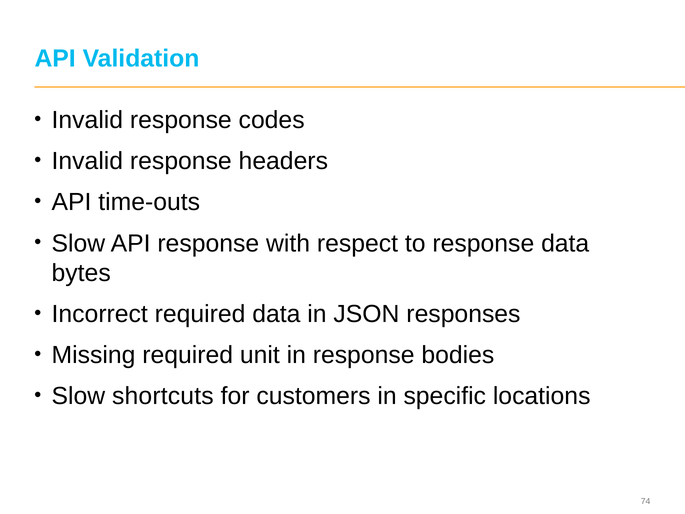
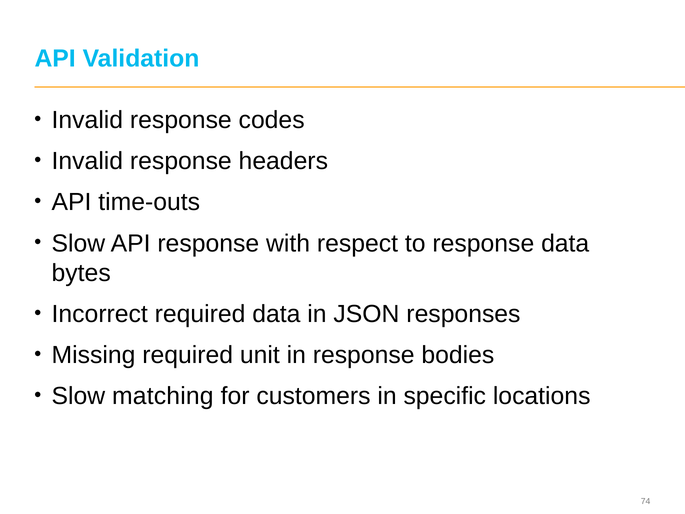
shortcuts: shortcuts -> matching
